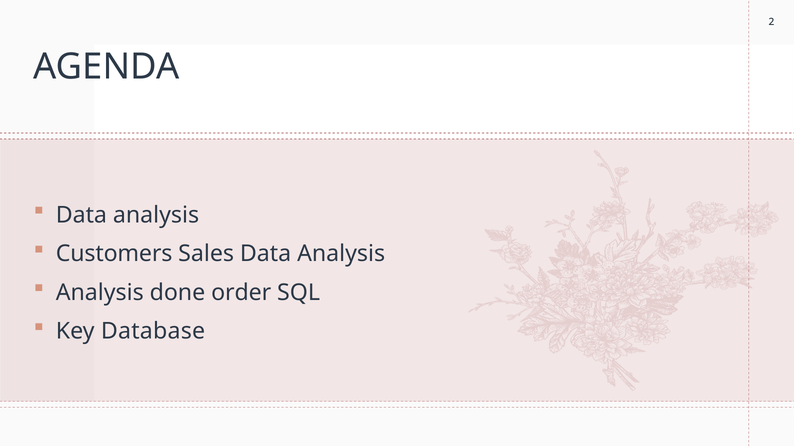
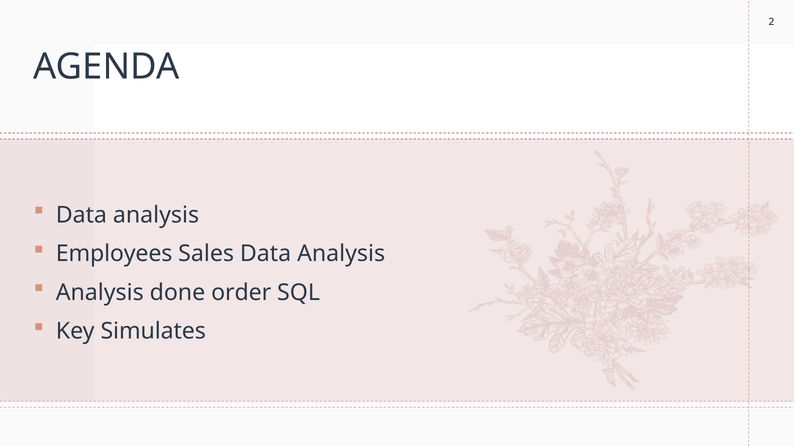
Customers: Customers -> Employees
Database: Database -> Simulates
